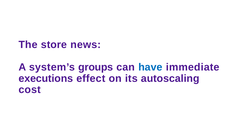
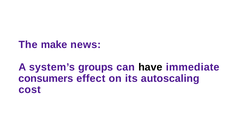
store: store -> make
have colour: blue -> black
executions: executions -> consumers
